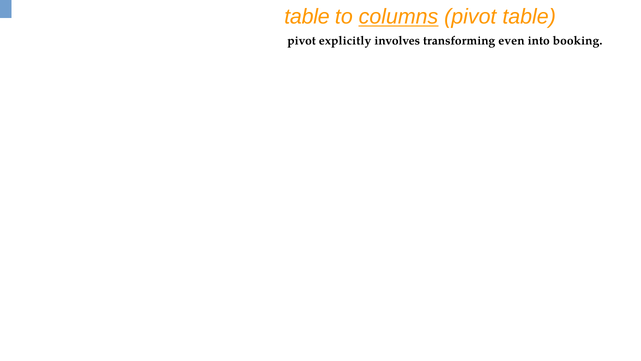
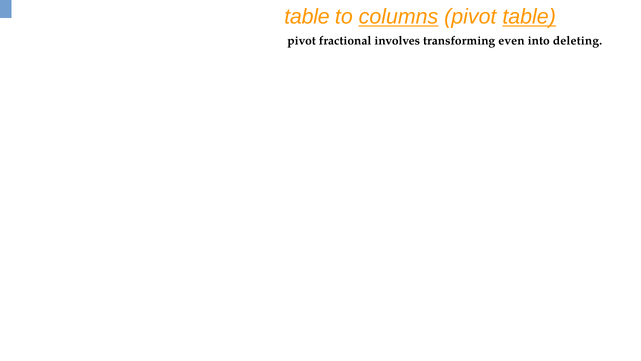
table at (529, 17) underline: none -> present
explicitly: explicitly -> fractional
booking: booking -> deleting
